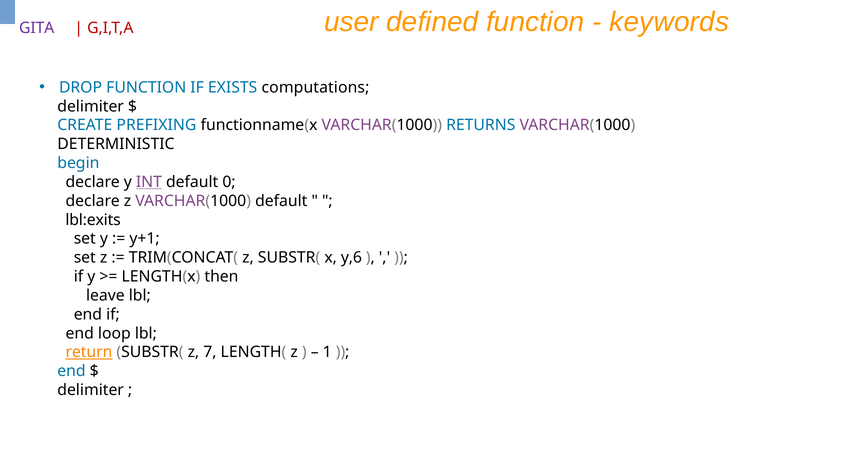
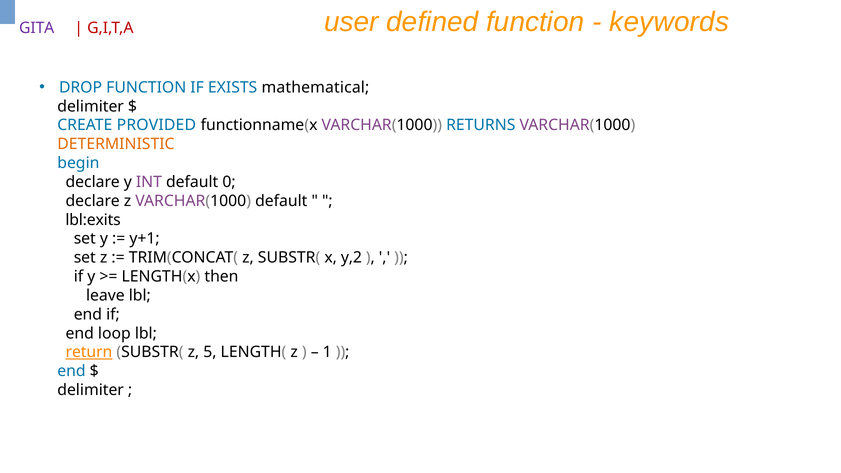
computations: computations -> mathematical
PREFIXING: PREFIXING -> PROVIDED
DETERMINISTIC colour: black -> orange
INT underline: present -> none
y,6: y,6 -> y,2
7: 7 -> 5
